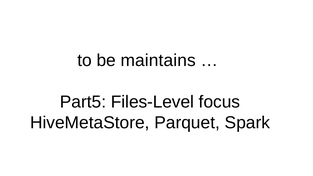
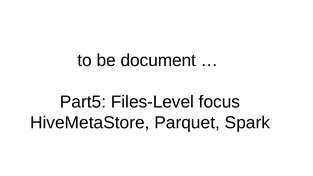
maintains: maintains -> document
